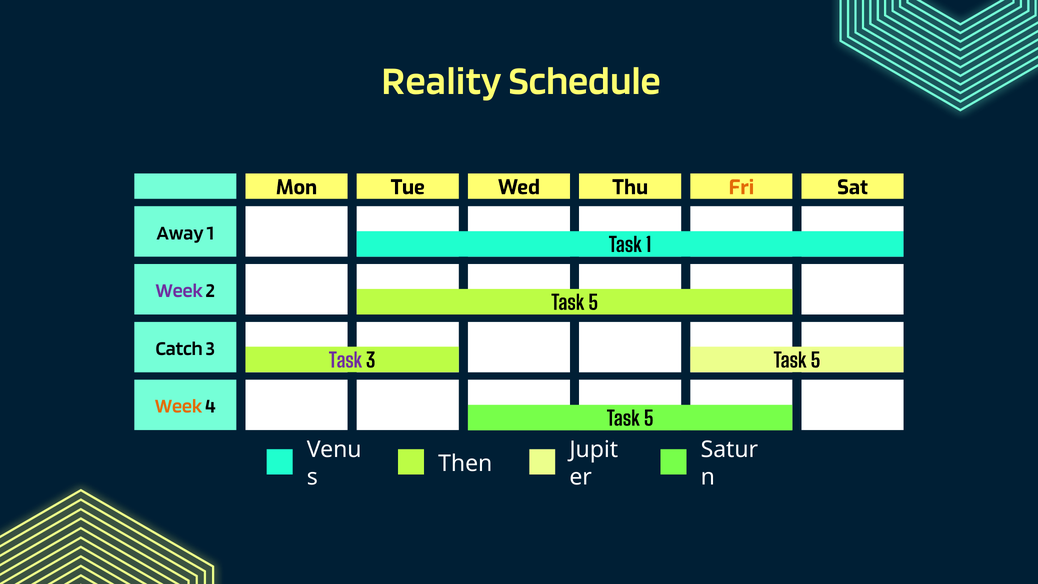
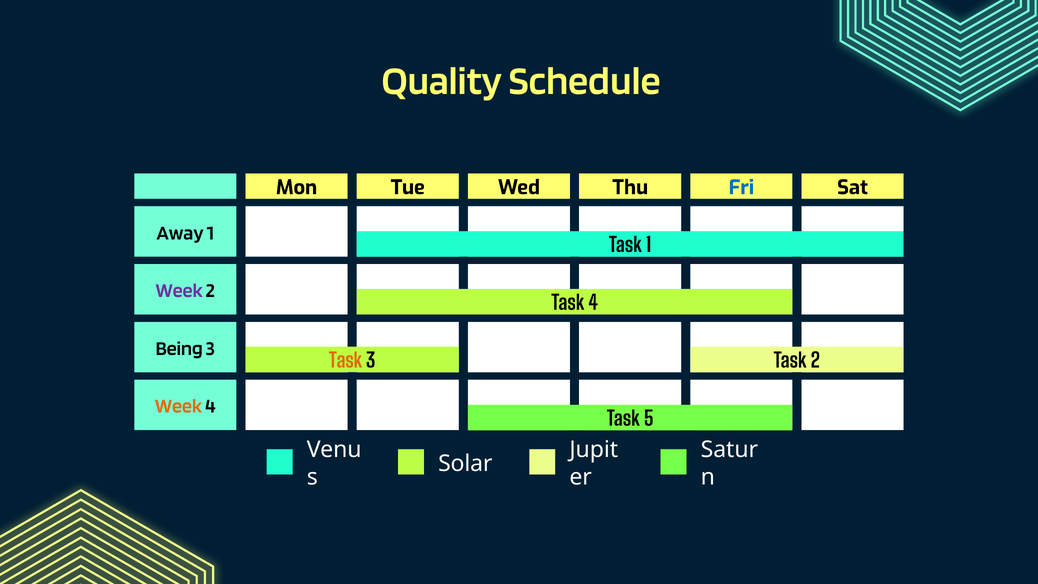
Reality: Reality -> Quality
Fri colour: orange -> blue
5 at (593, 303): 5 -> 4
Catch: Catch -> Being
Task at (345, 361) colour: purple -> orange
3 Task 5: 5 -> 2
Then: Then -> Solar
